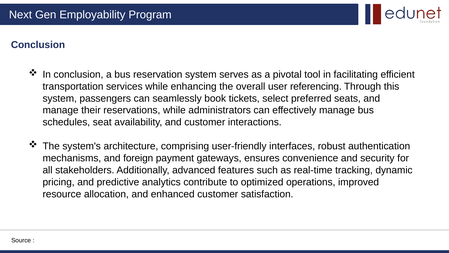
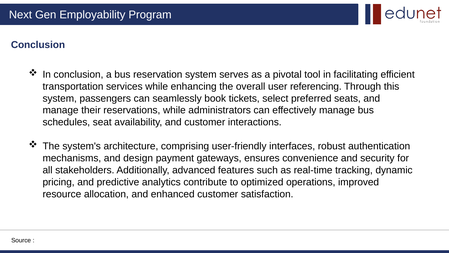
foreign: foreign -> design
